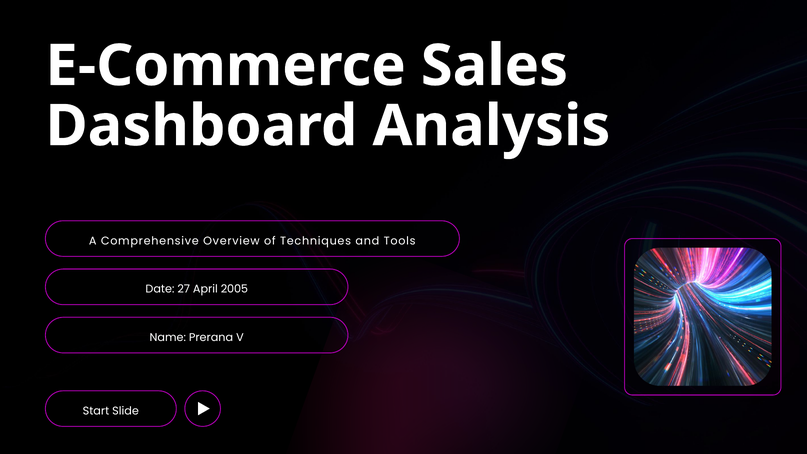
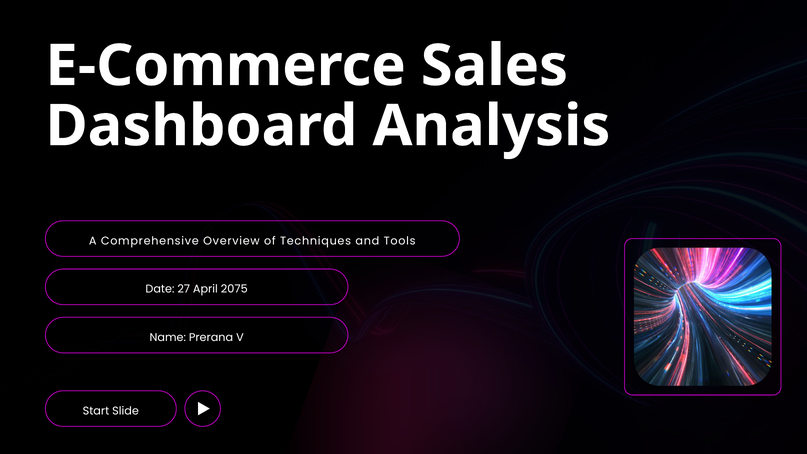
2005: 2005 -> 2075
